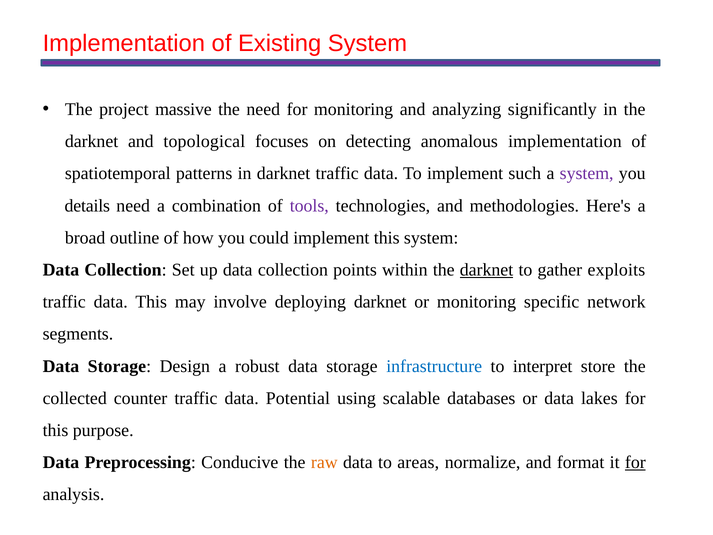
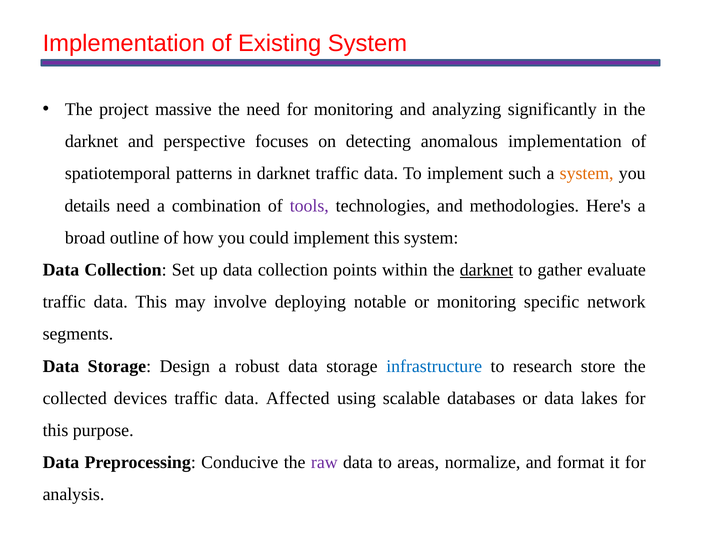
topological: topological -> perspective
system at (587, 173) colour: purple -> orange
exploits: exploits -> evaluate
deploying darknet: darknet -> notable
interpret: interpret -> research
counter: counter -> devices
Potential: Potential -> Affected
raw colour: orange -> purple
for at (635, 462) underline: present -> none
